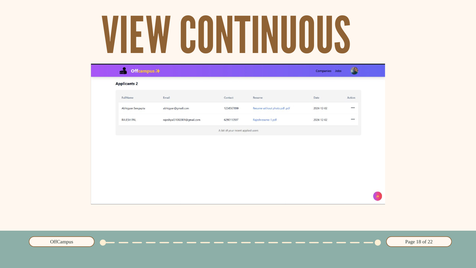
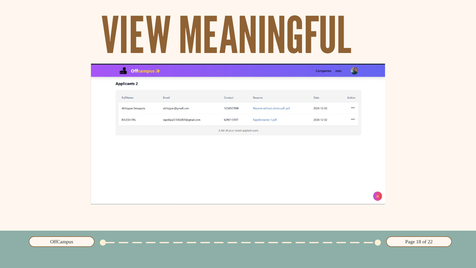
CONTINUOUS: CONTINUOUS -> MEANINGFUL
